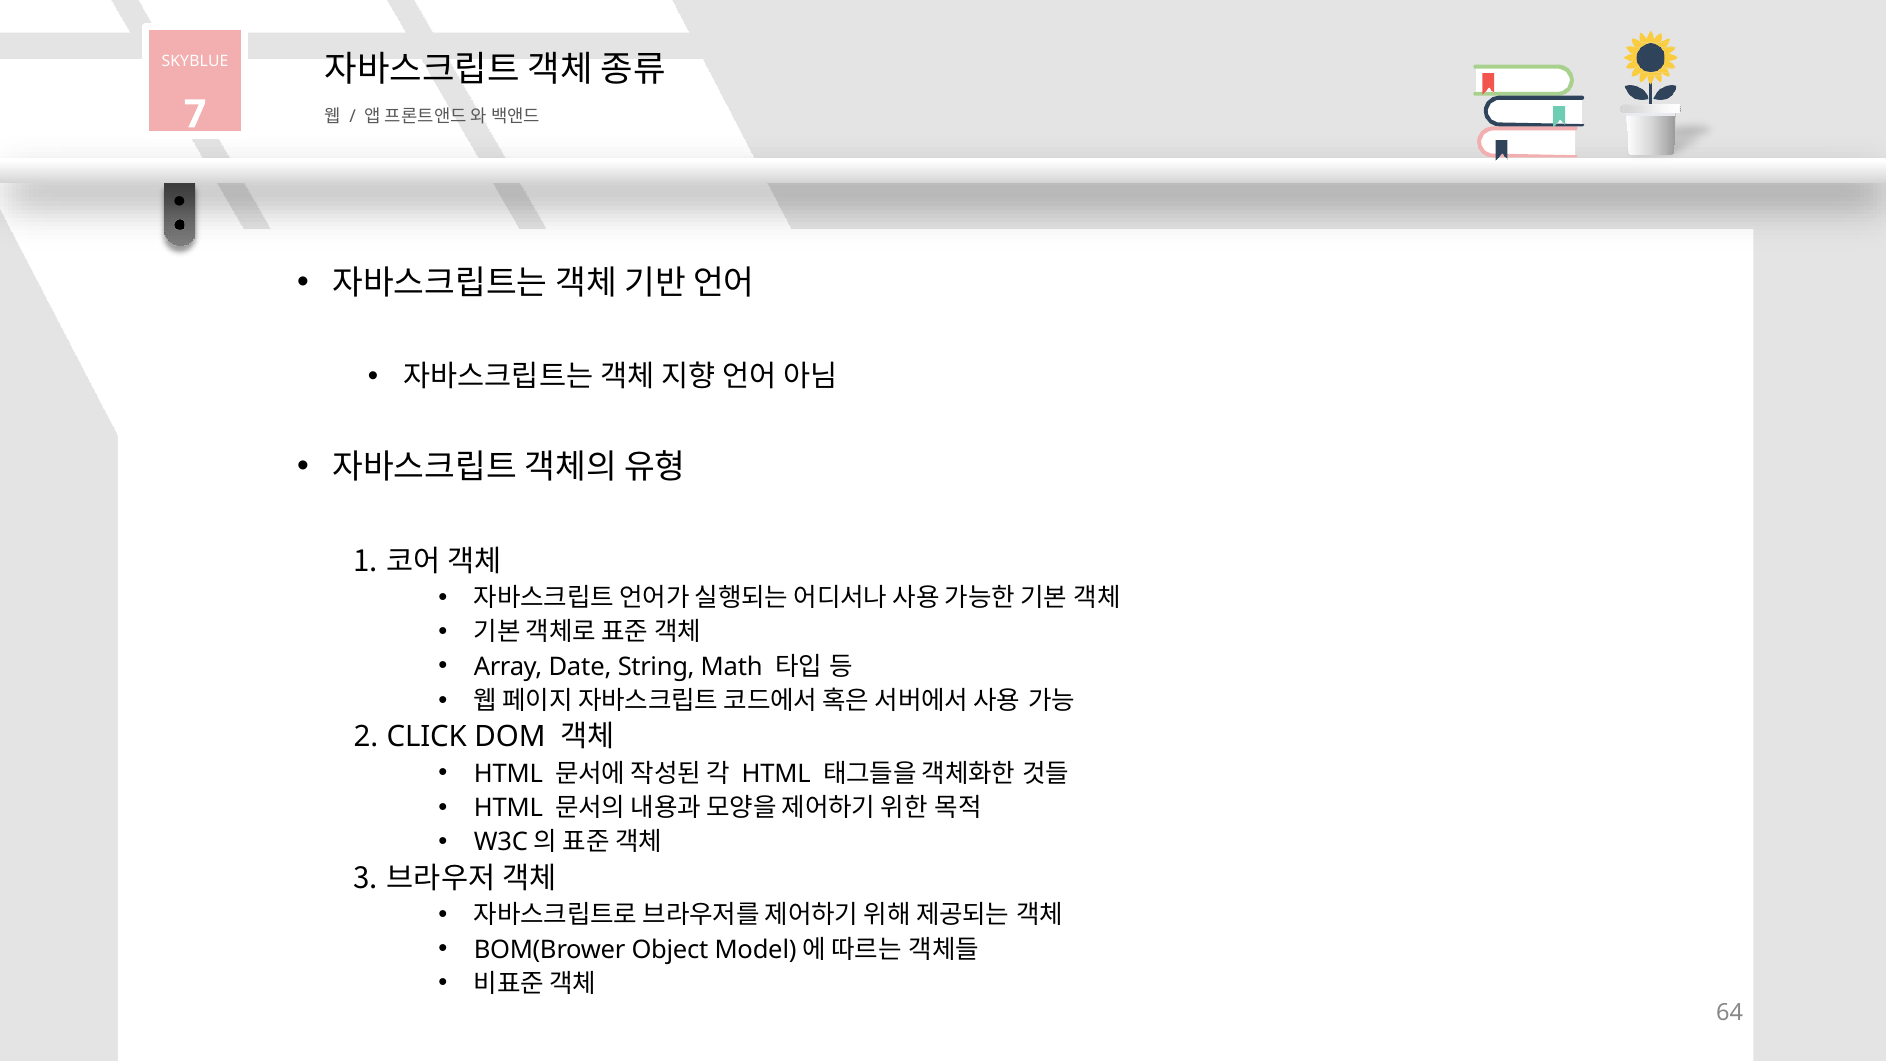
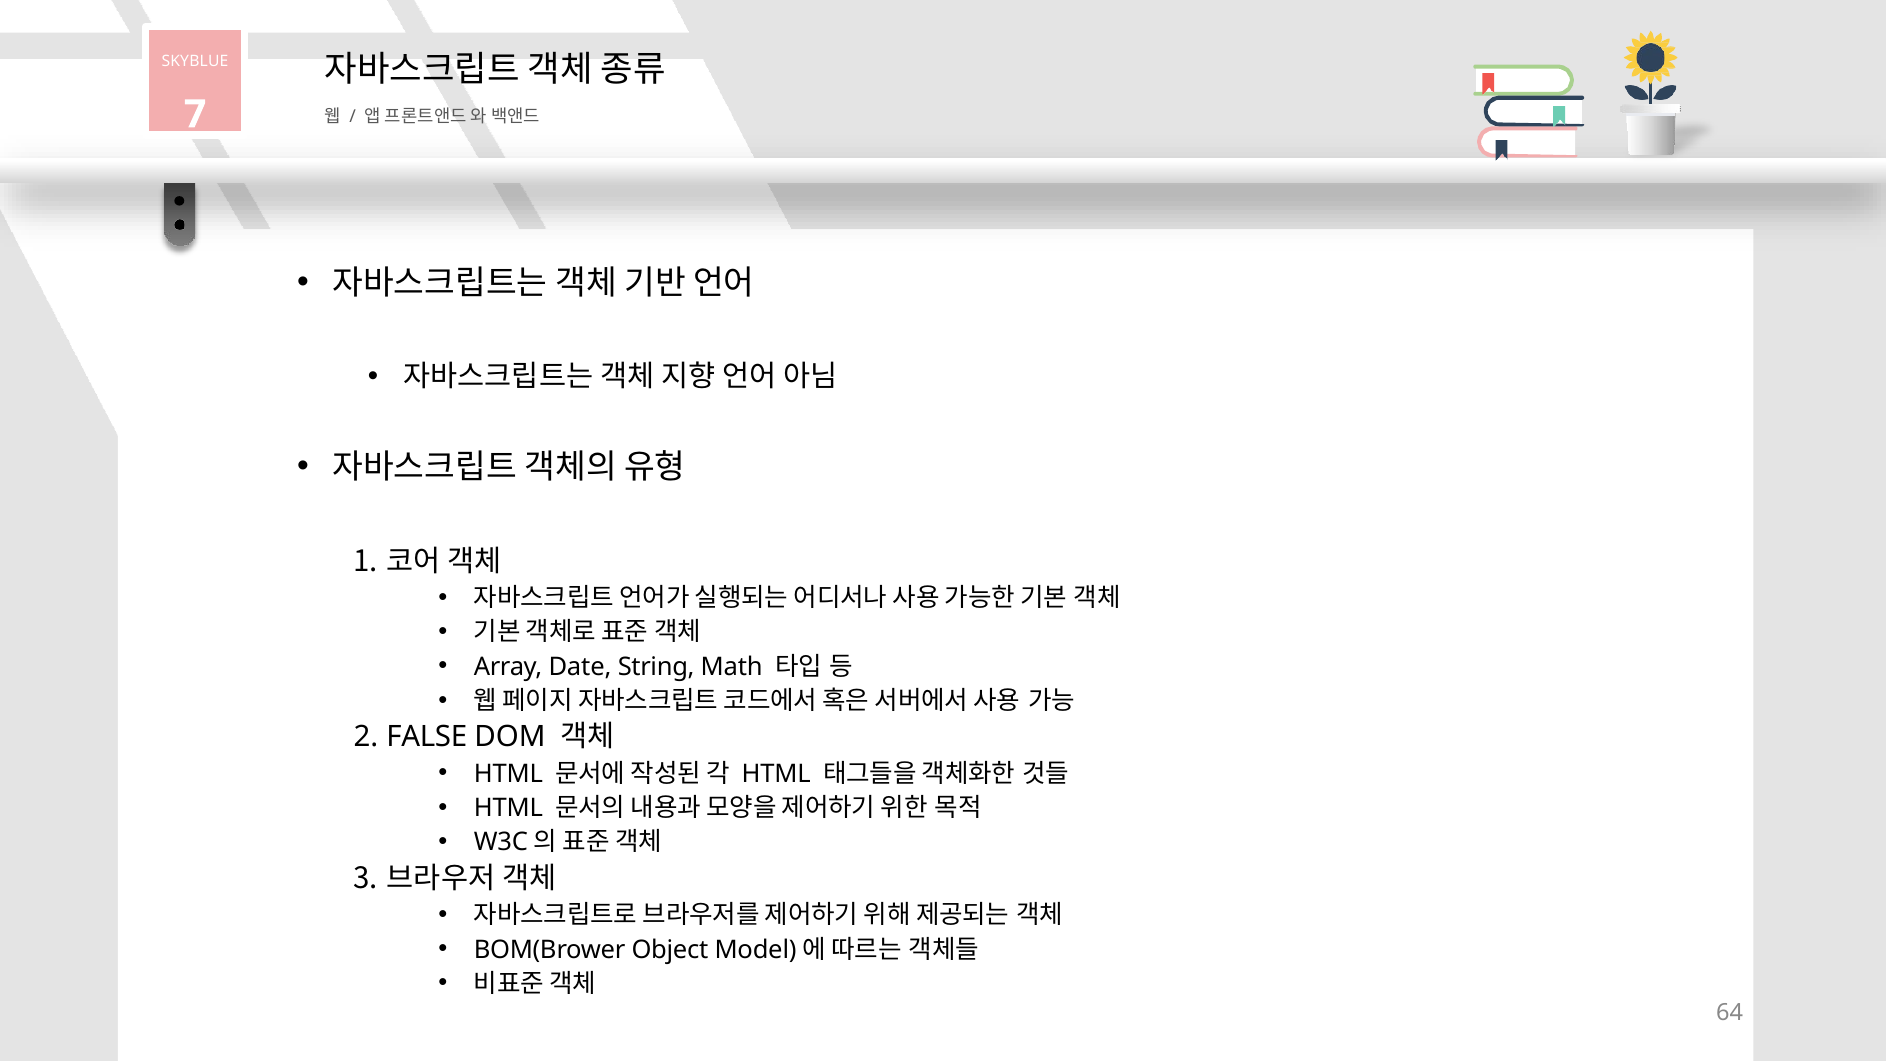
CLICK: CLICK -> FALSE
